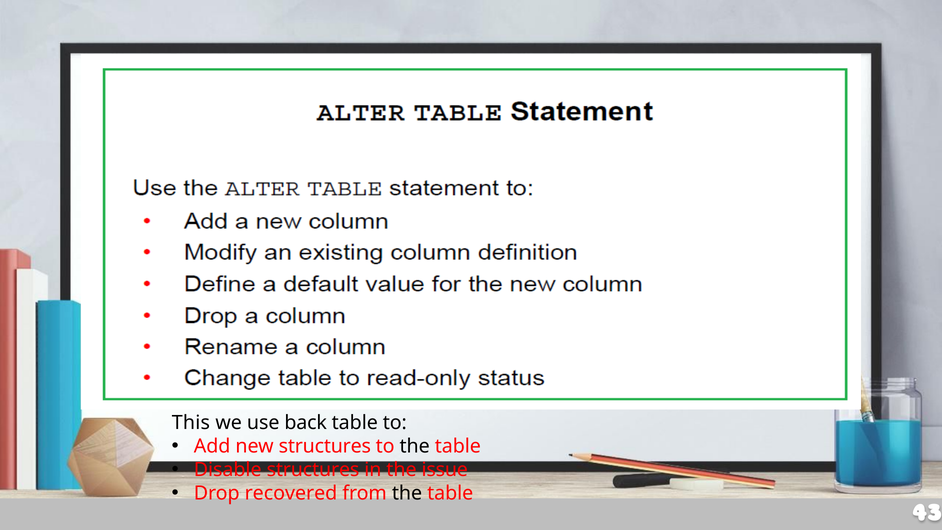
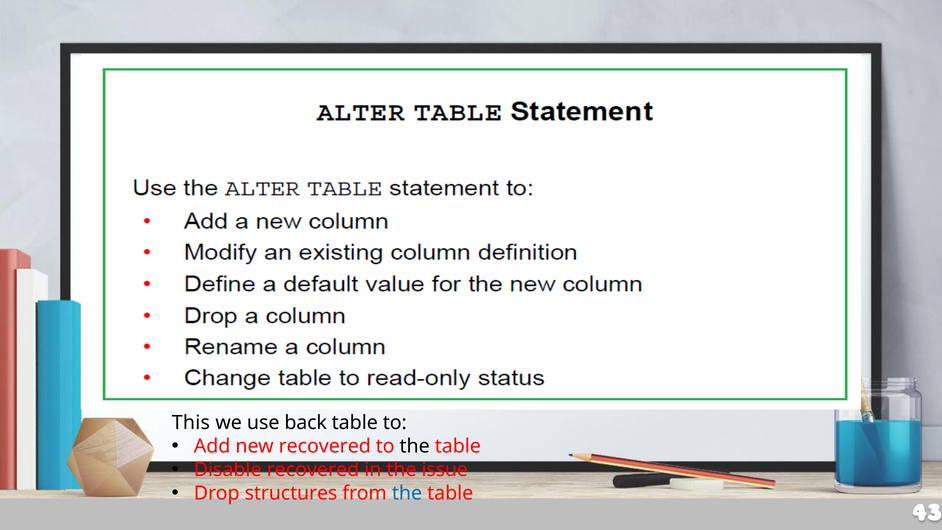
new structures: structures -> recovered
Disable structures: structures -> recovered
recovered: recovered -> structures
the at (407, 493) colour: black -> blue
